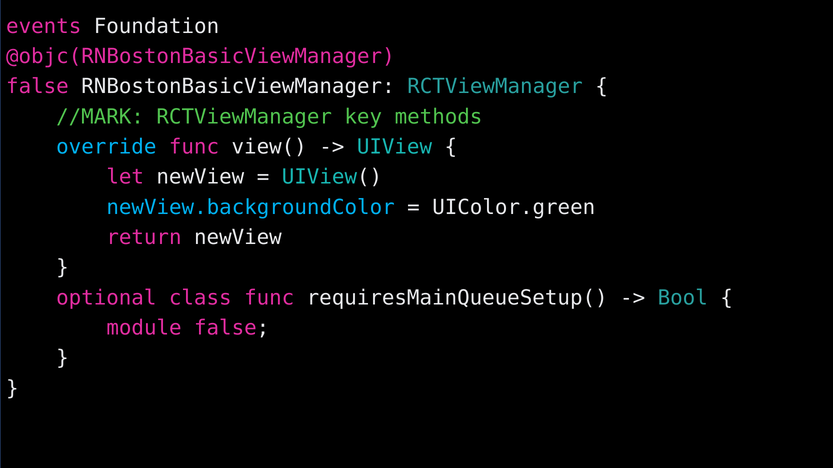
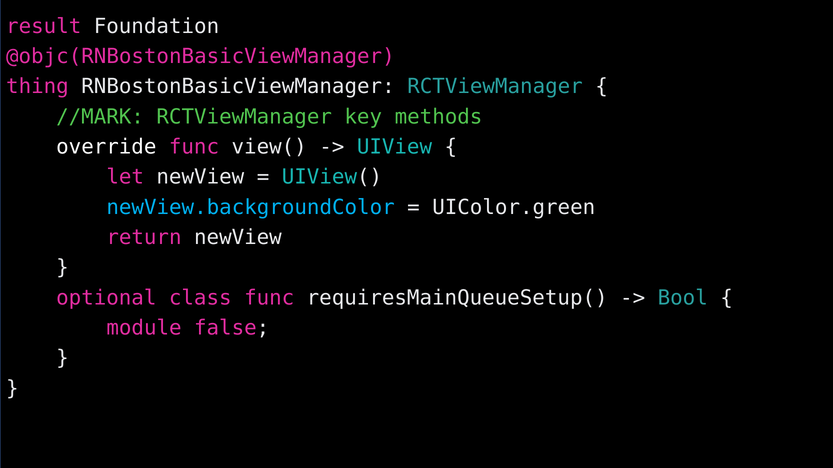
events: events -> result
false at (37, 87): false -> thing
override colour: light blue -> white
